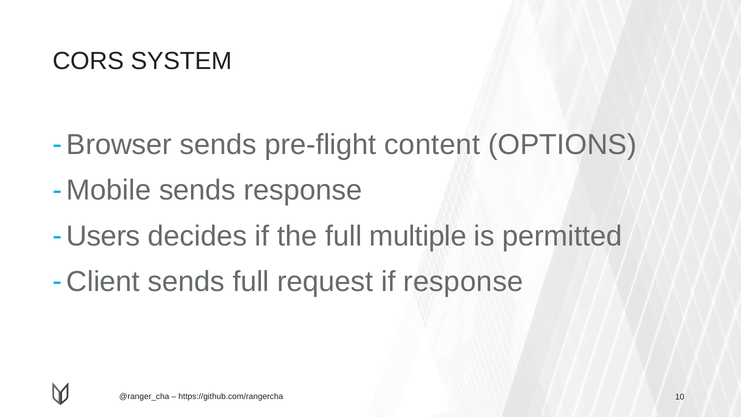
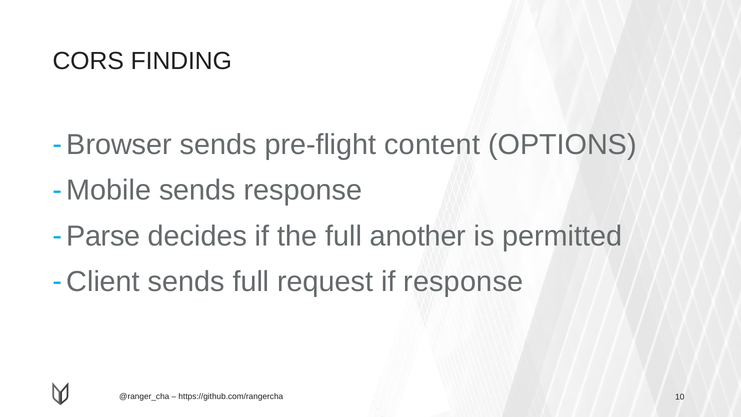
SYSTEM: SYSTEM -> FINDING
Users: Users -> Parse
multiple: multiple -> another
